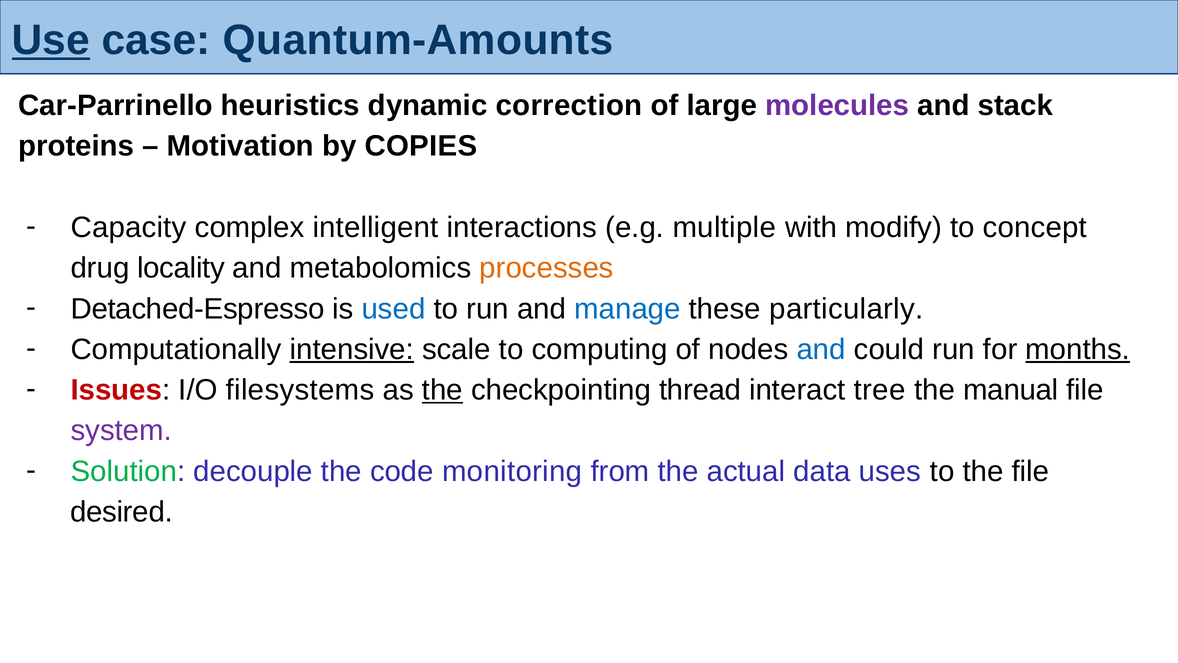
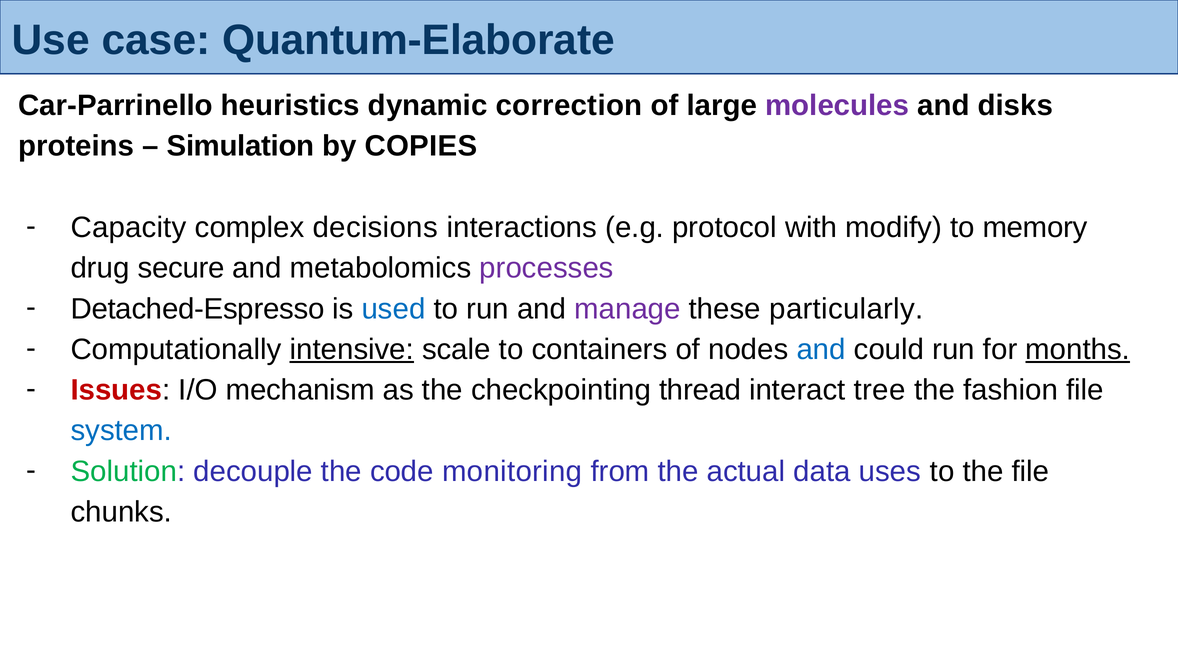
Use underline: present -> none
Quantum-Amounts: Quantum-Amounts -> Quantum-Elaborate
stack: stack -> disks
Motivation: Motivation -> Simulation
intelligent: intelligent -> decisions
multiple: multiple -> protocol
concept: concept -> memory
locality: locality -> secure
processes colour: orange -> purple
manage colour: blue -> purple
computing: computing -> containers
filesystems: filesystems -> mechanism
the at (442, 390) underline: present -> none
manual: manual -> fashion
system colour: purple -> blue
desired: desired -> chunks
